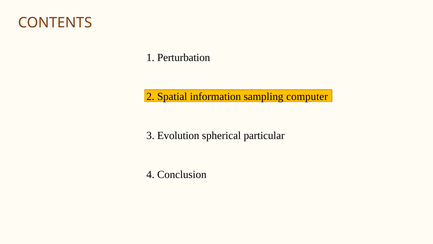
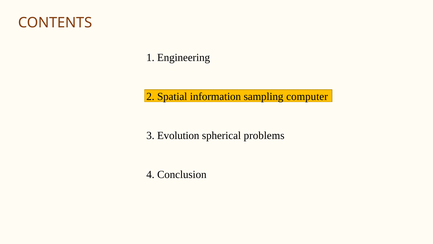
Perturbation: Perturbation -> Engineering
particular: particular -> problems
